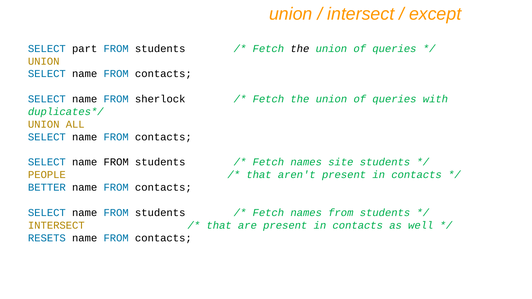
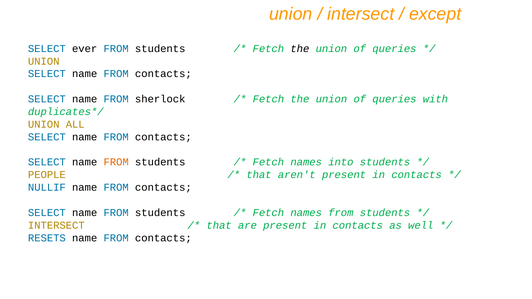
part: part -> ever
FROM at (116, 162) colour: black -> orange
site: site -> into
BETTER: BETTER -> NULLIF
